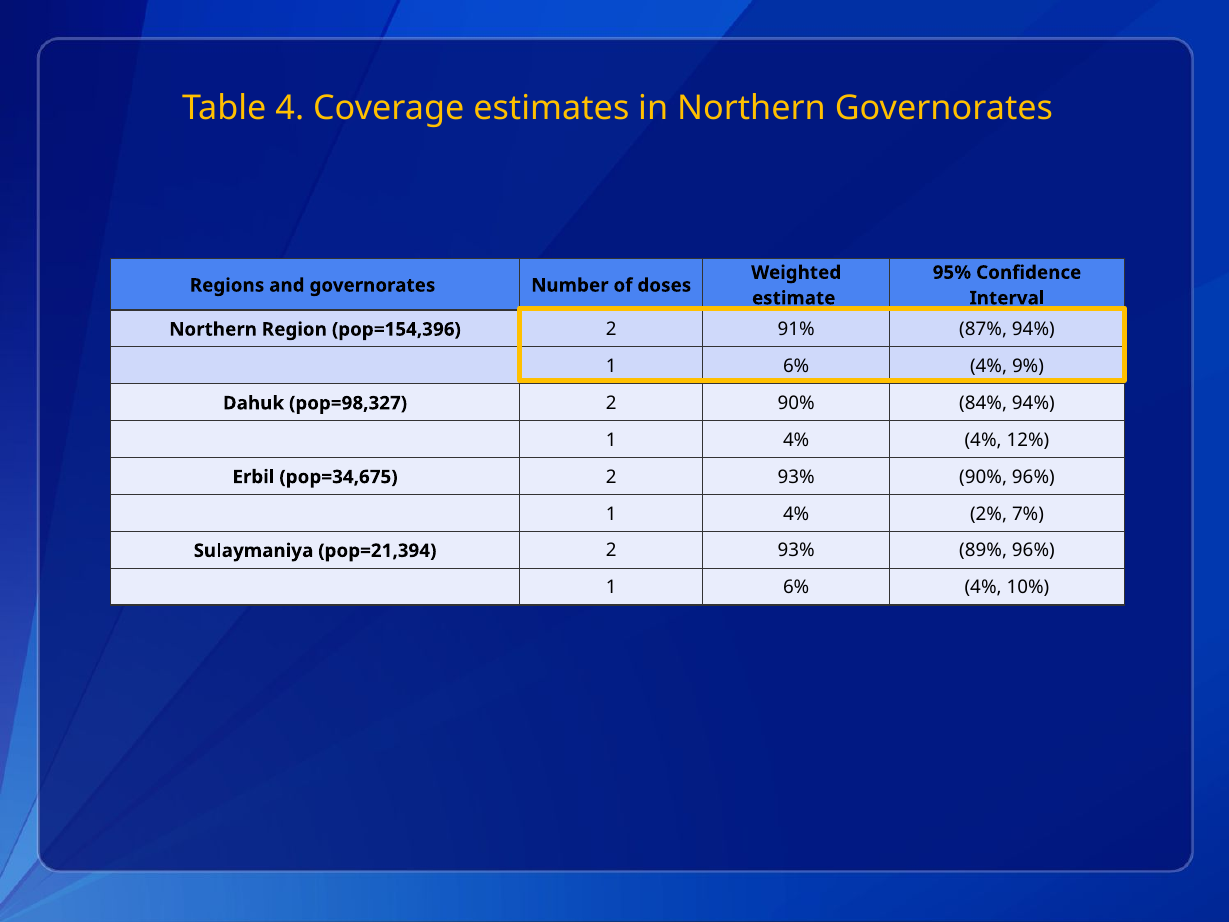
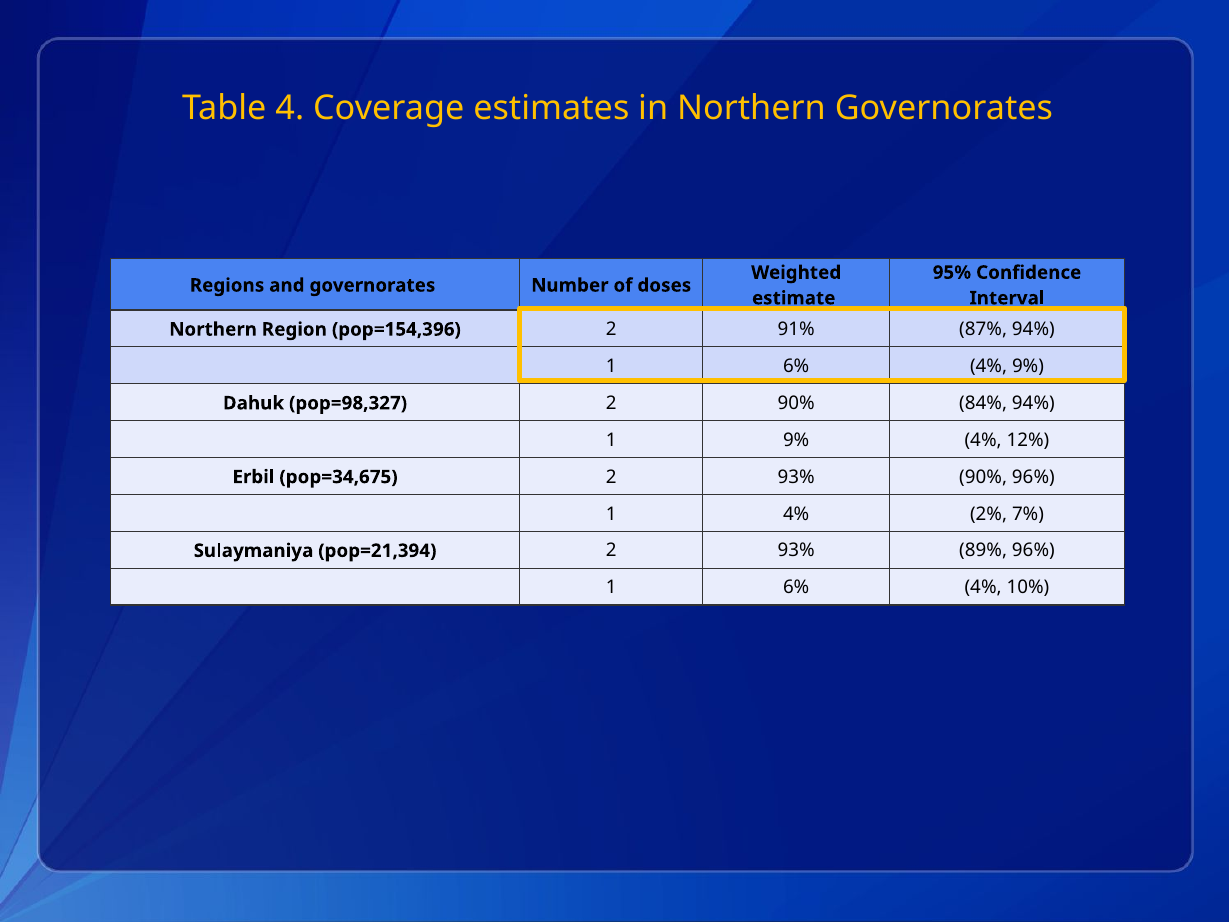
4% at (796, 440): 4% -> 9%
